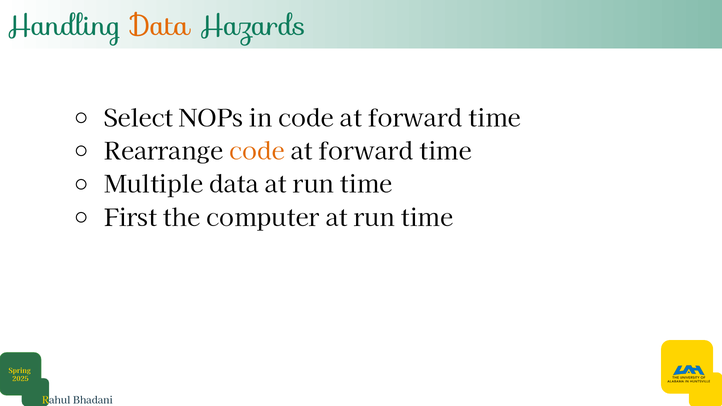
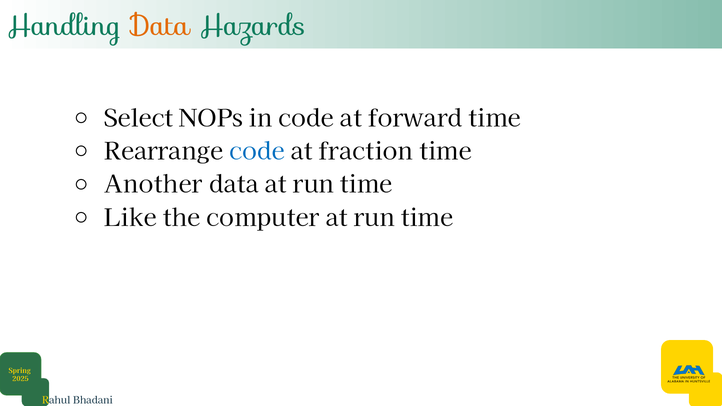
code at (257, 152) colour: orange -> blue
forward at (366, 152): forward -> fraction
Multiple: Multiple -> Another
First: First -> Like
